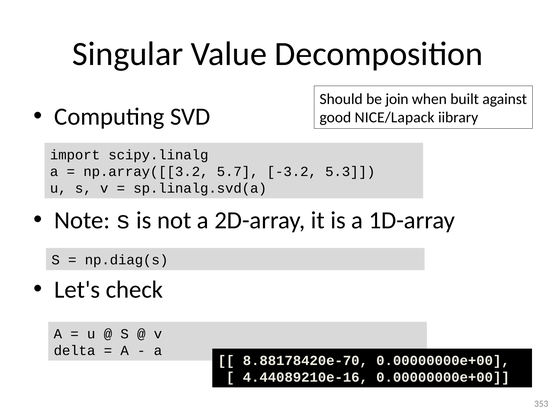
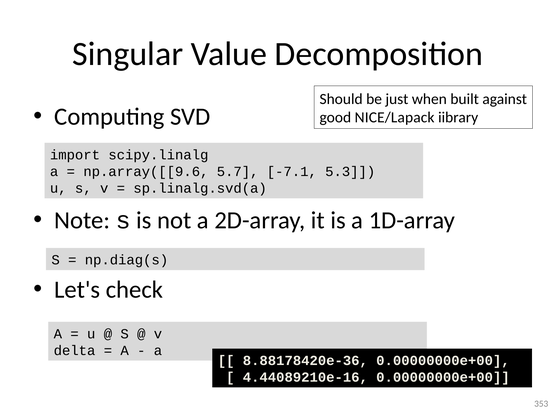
join: join -> just
np.array([[3.2: np.array([[3.2 -> np.array([[9.6
-3.2: -3.2 -> -7.1
8.88178420e-70: 8.88178420e-70 -> 8.88178420e-36
